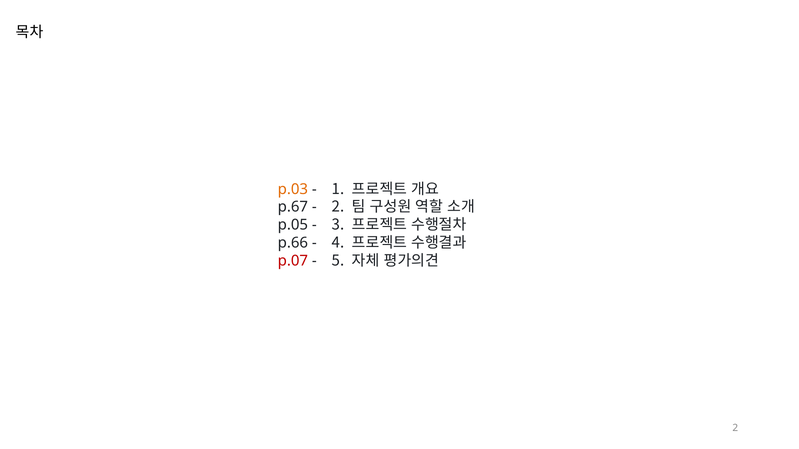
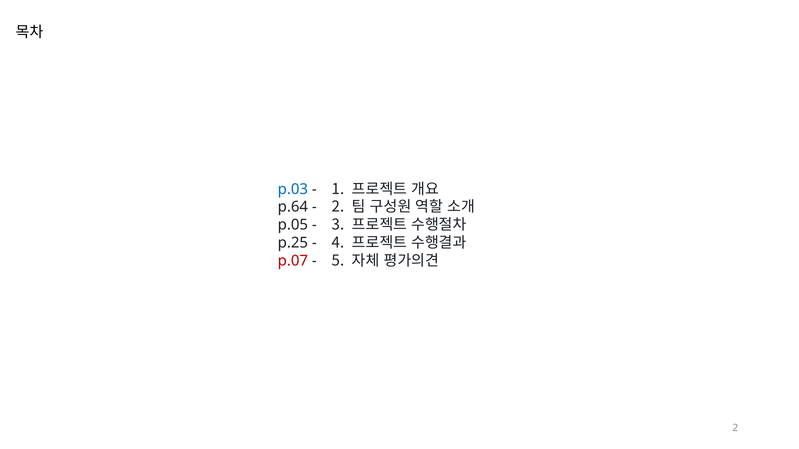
p.03 colour: orange -> blue
p.67: p.67 -> p.64
p.66: p.66 -> p.25
